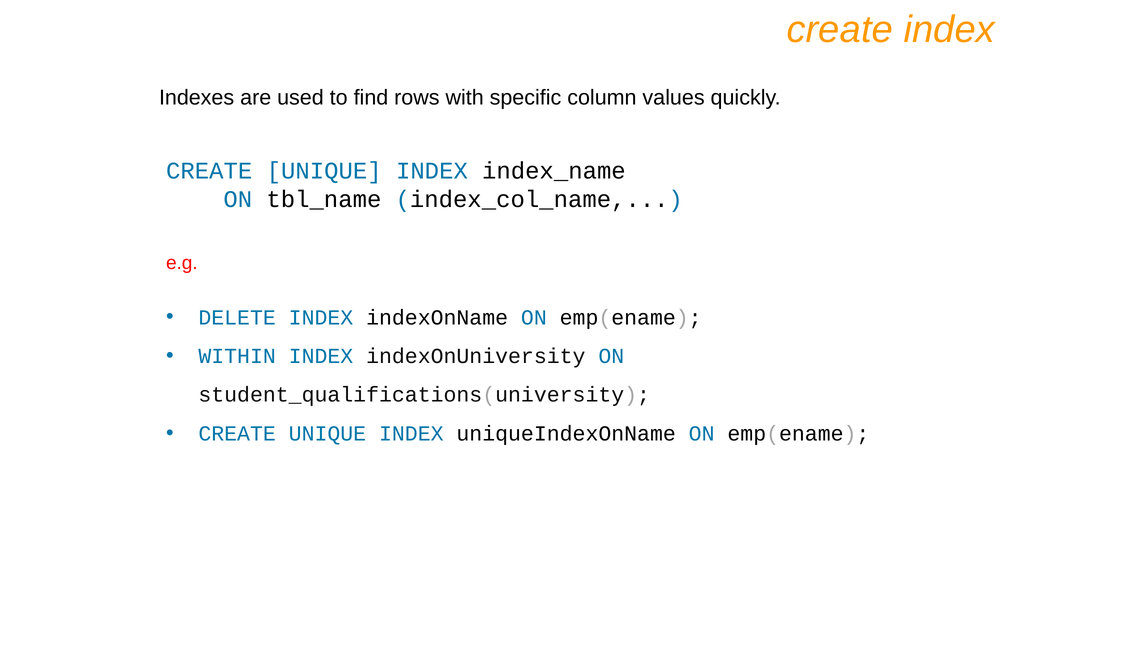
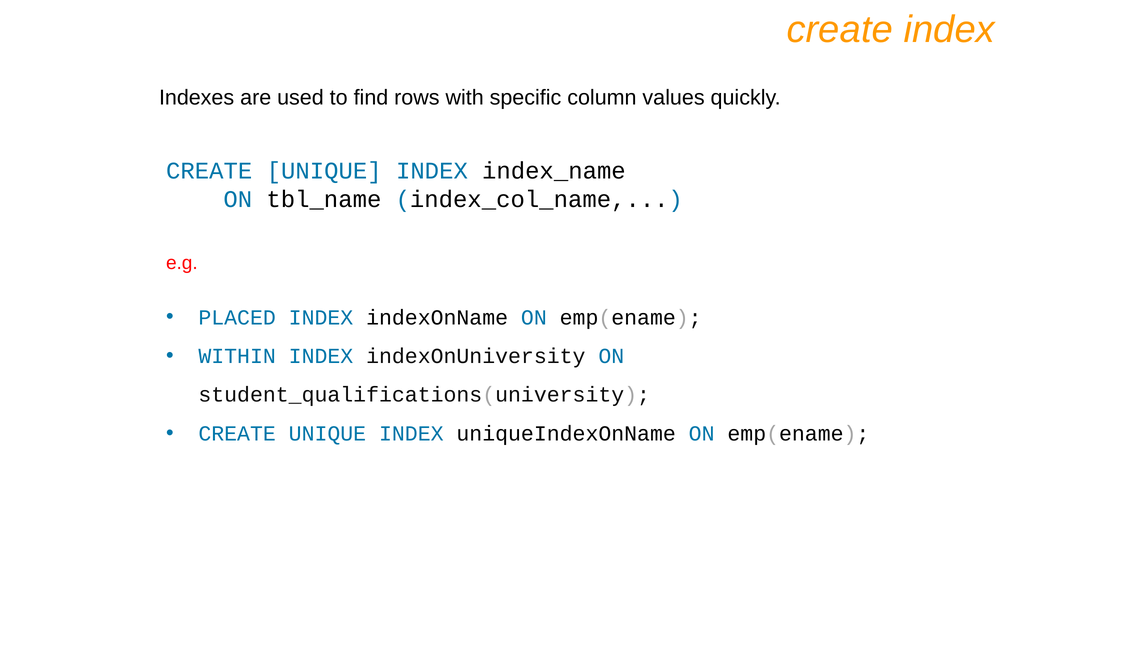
DELETE: DELETE -> PLACED
